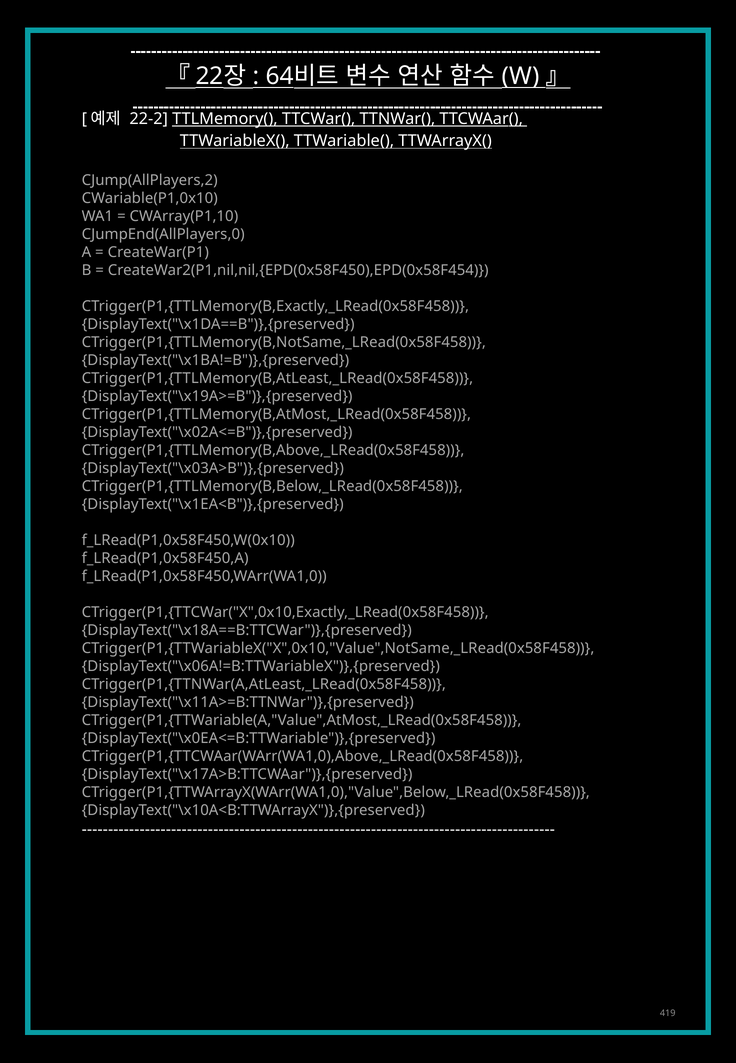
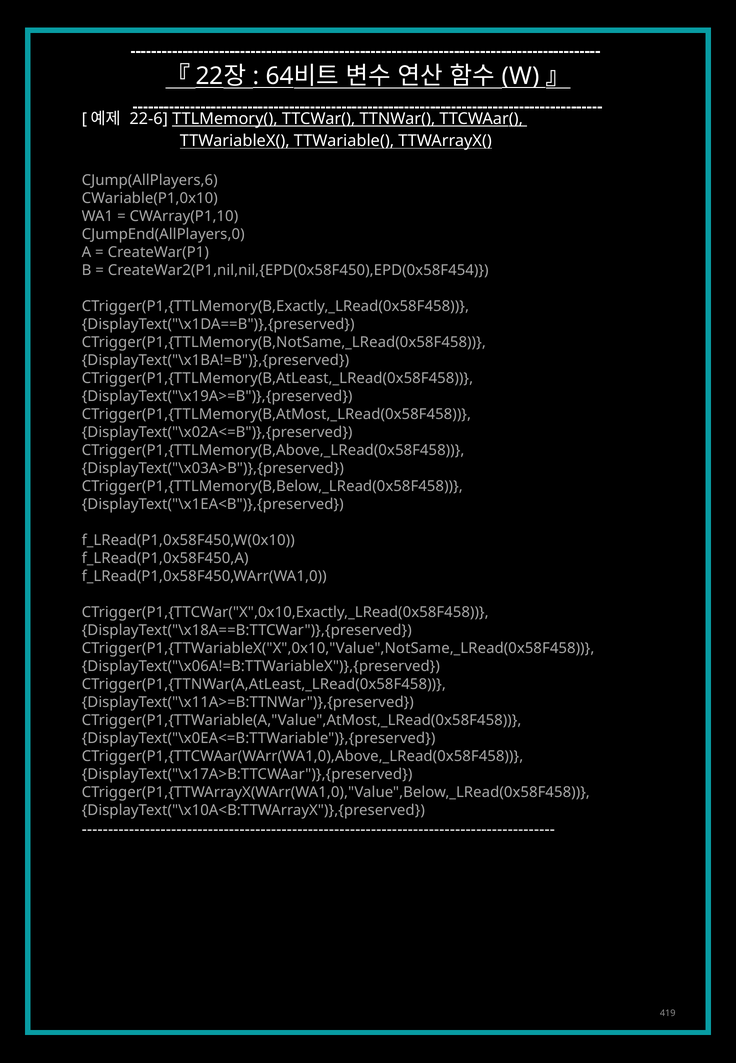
22-2: 22-2 -> 22-6
CJump(AllPlayers,2: CJump(AllPlayers,2 -> CJump(AllPlayers,6
